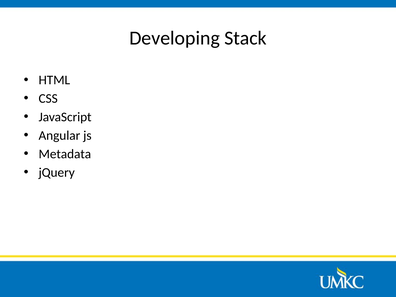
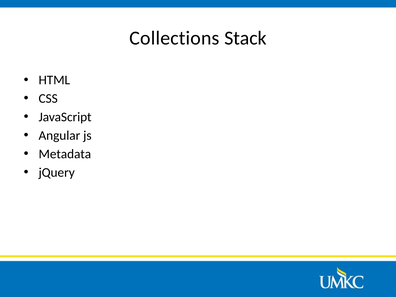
Developing: Developing -> Collections
